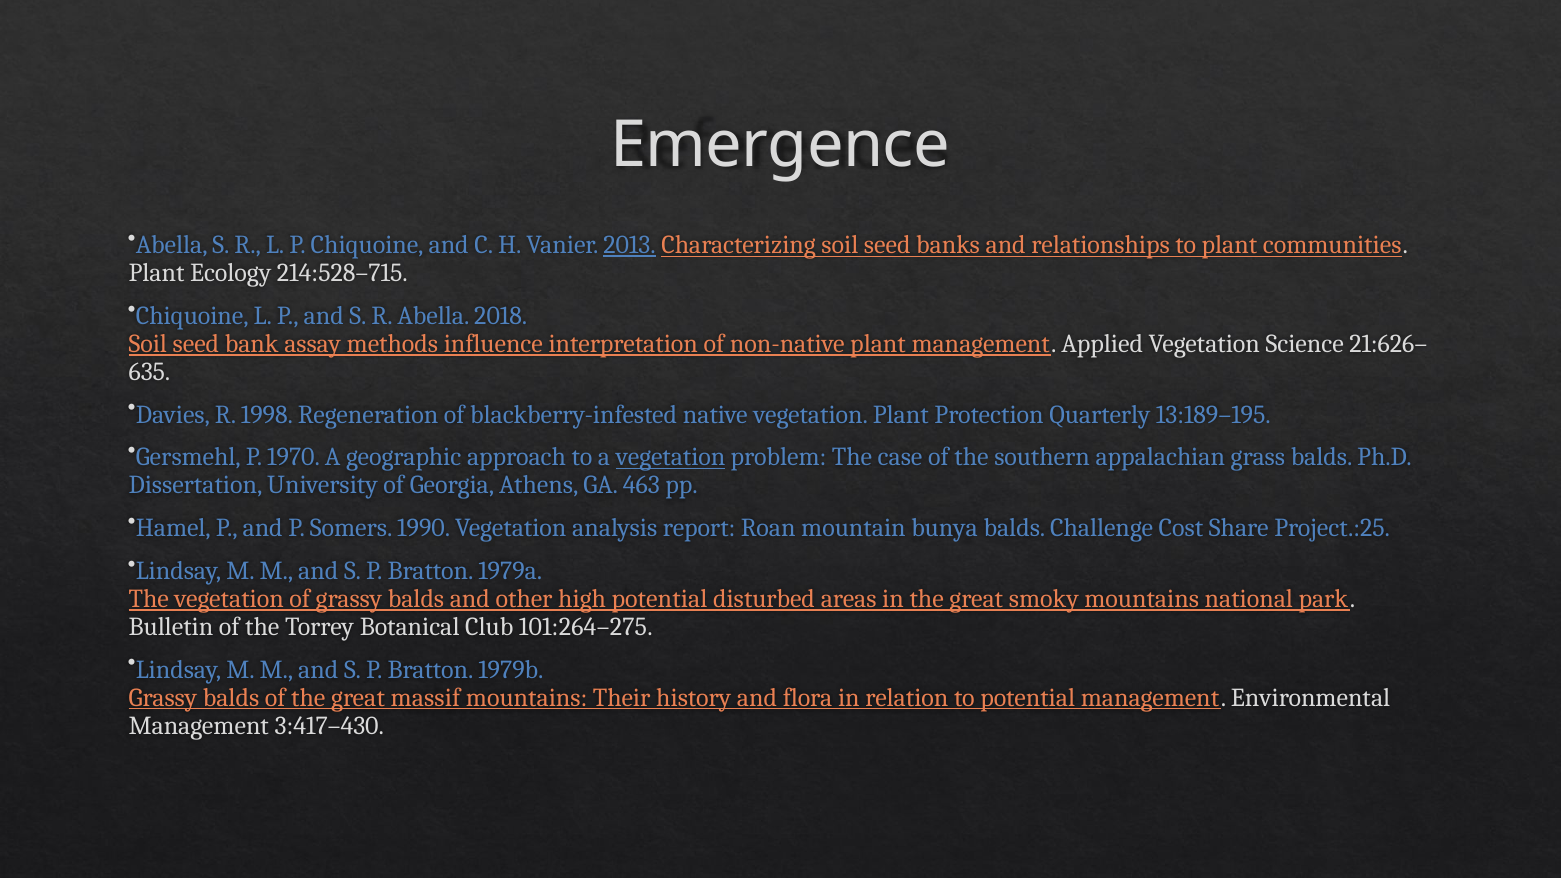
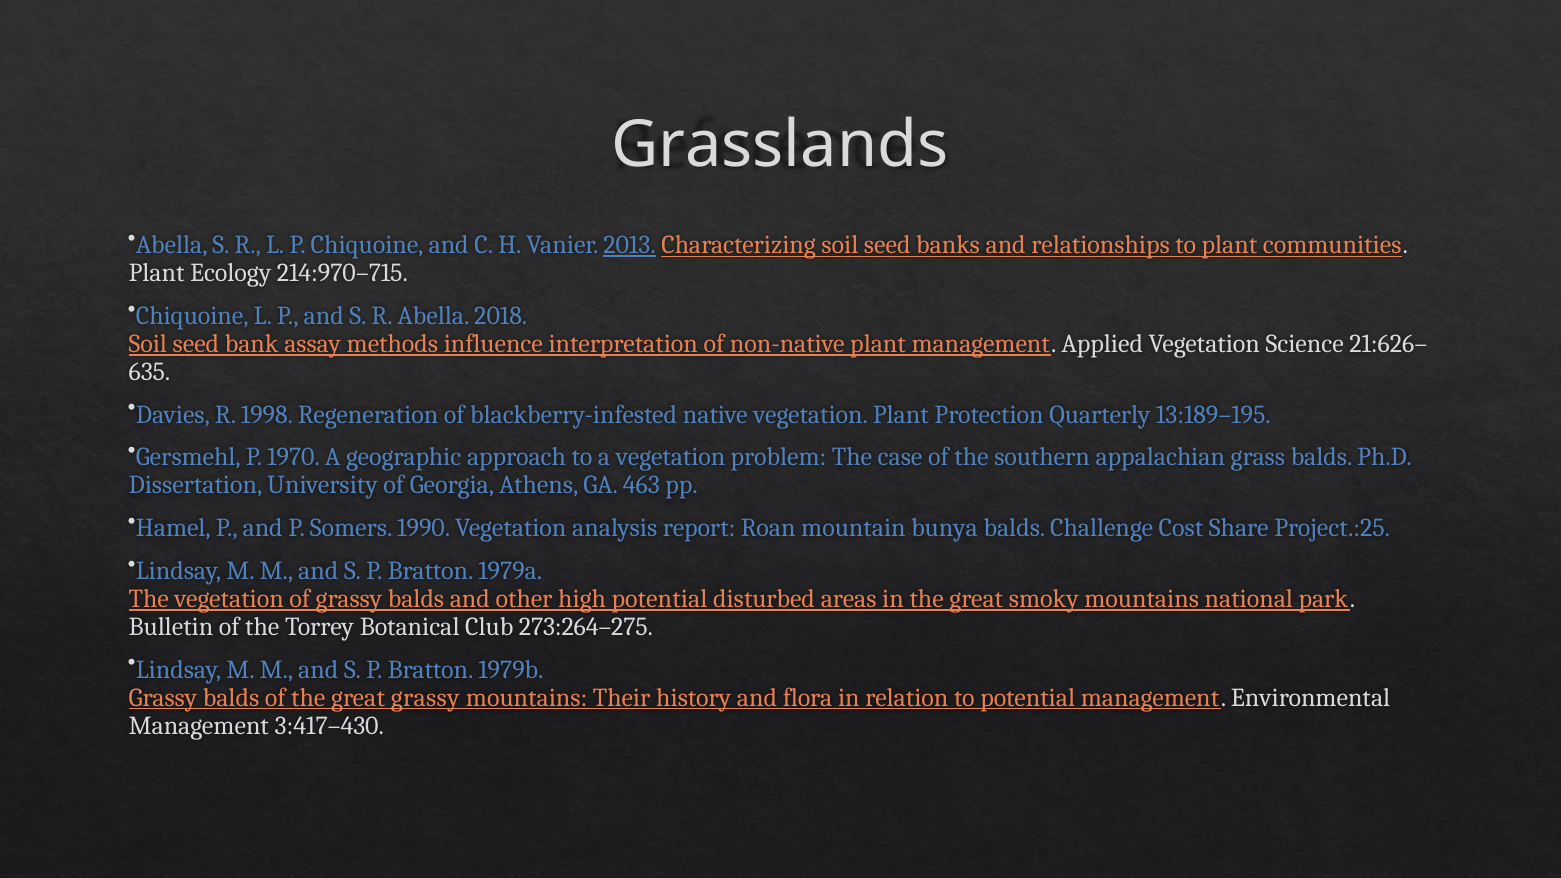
Emergence: Emergence -> Grasslands
214:528–715: 214:528–715 -> 214:970–715
vegetation at (671, 457) underline: present -> none
101:264–275: 101:264–275 -> 273:264–275
great massif: massif -> grassy
